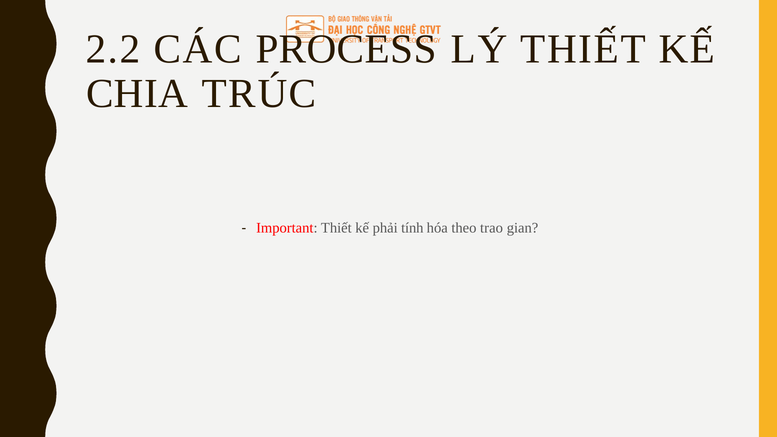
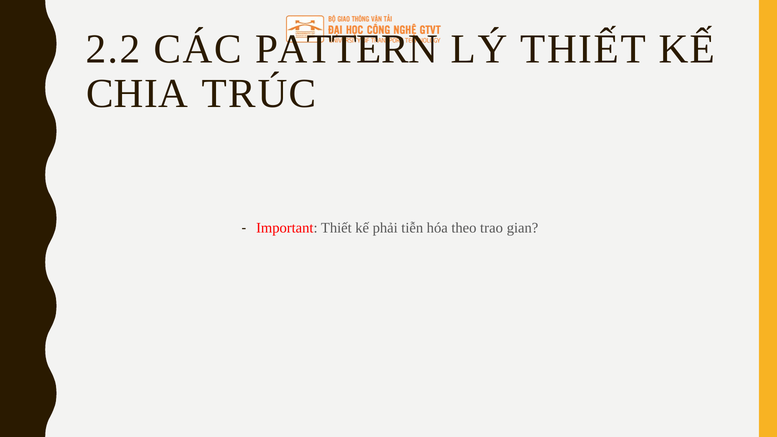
PROCESS: PROCESS -> PATTERN
tính: tính -> tiễn
